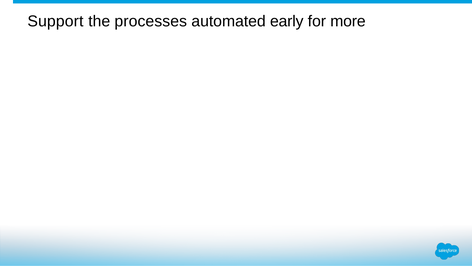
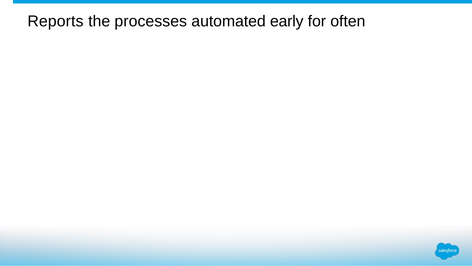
Support: Support -> Reports
more: more -> often
